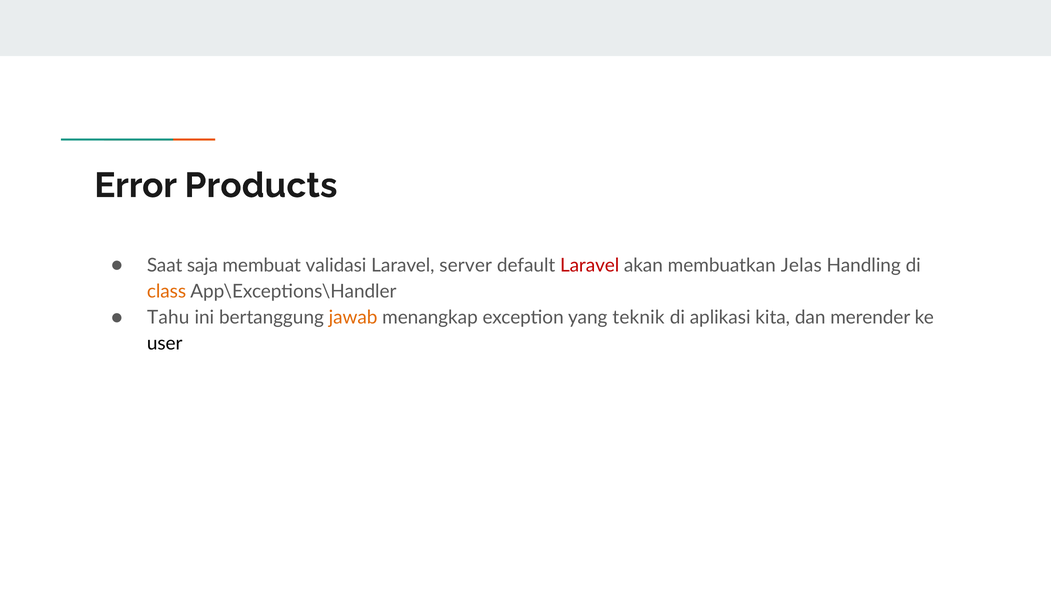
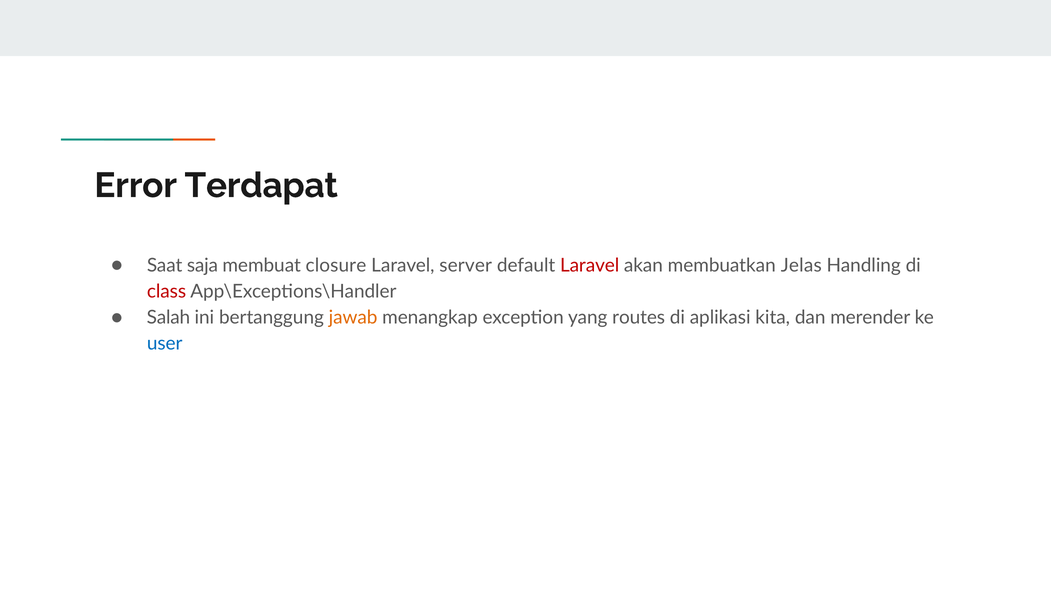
Products: Products -> Terdapat
validasi: validasi -> closure
class colour: orange -> red
Tahu: Tahu -> Salah
teknik: teknik -> routes
user colour: black -> blue
